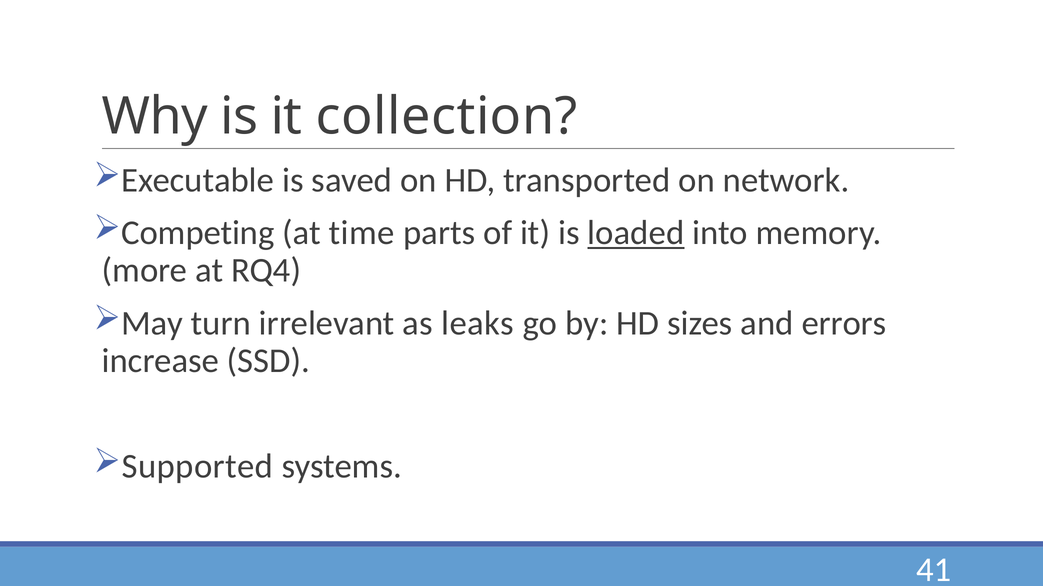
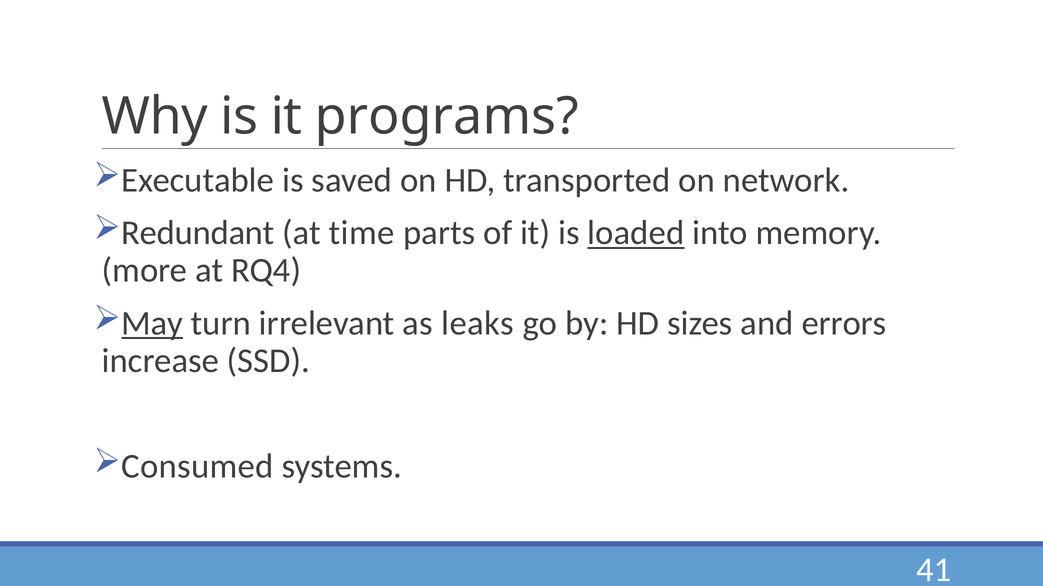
collection: collection -> programs
Competing: Competing -> Redundant
May underline: none -> present
Supported: Supported -> Consumed
